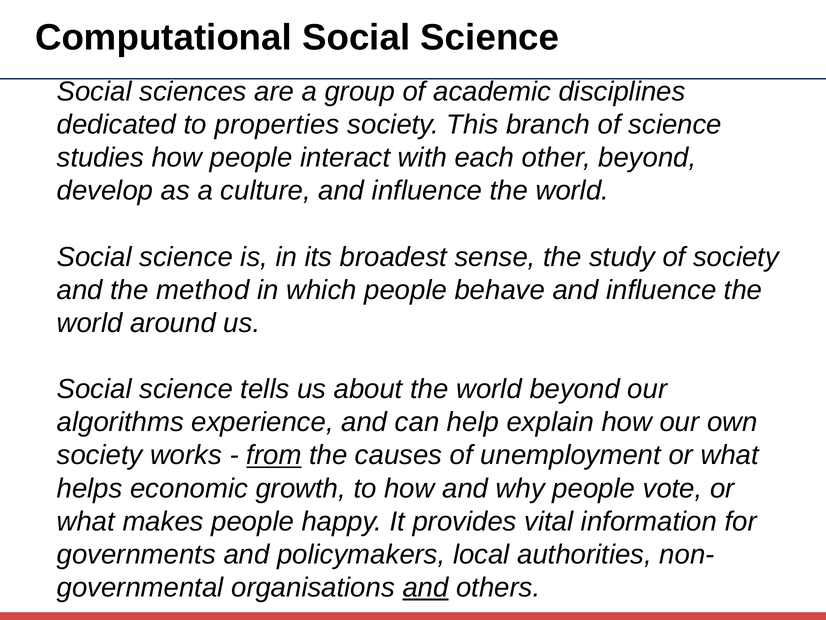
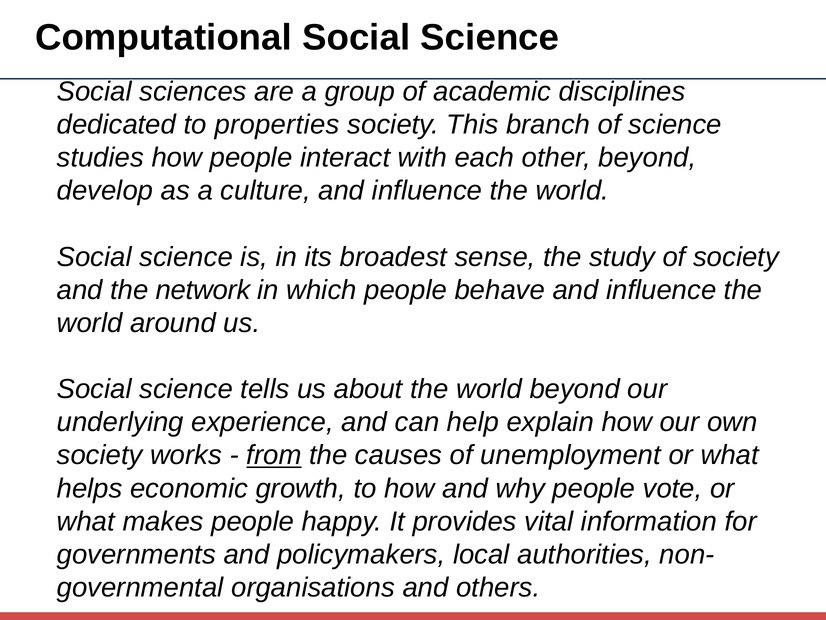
method: method -> network
algorithms: algorithms -> underlying
and at (426, 587) underline: present -> none
